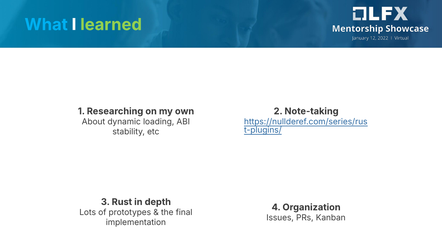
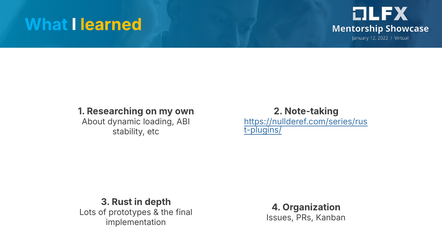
learned colour: light green -> yellow
